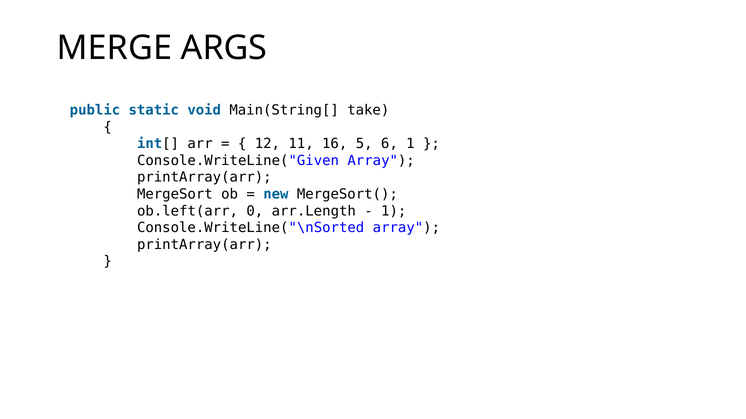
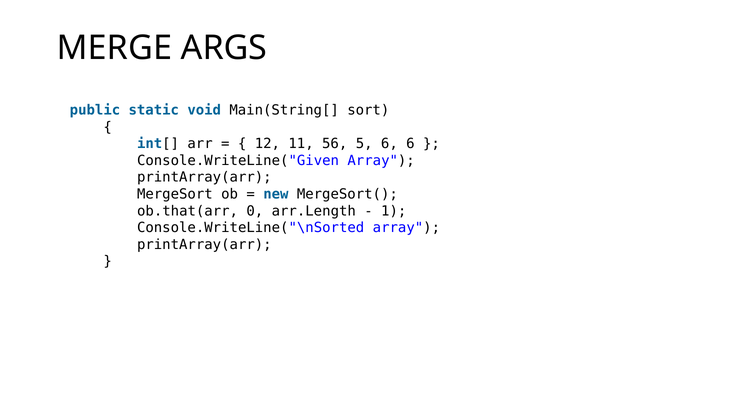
take: take -> sort
16: 16 -> 56
6 1: 1 -> 6
ob.left(arr: ob.left(arr -> ob.that(arr
